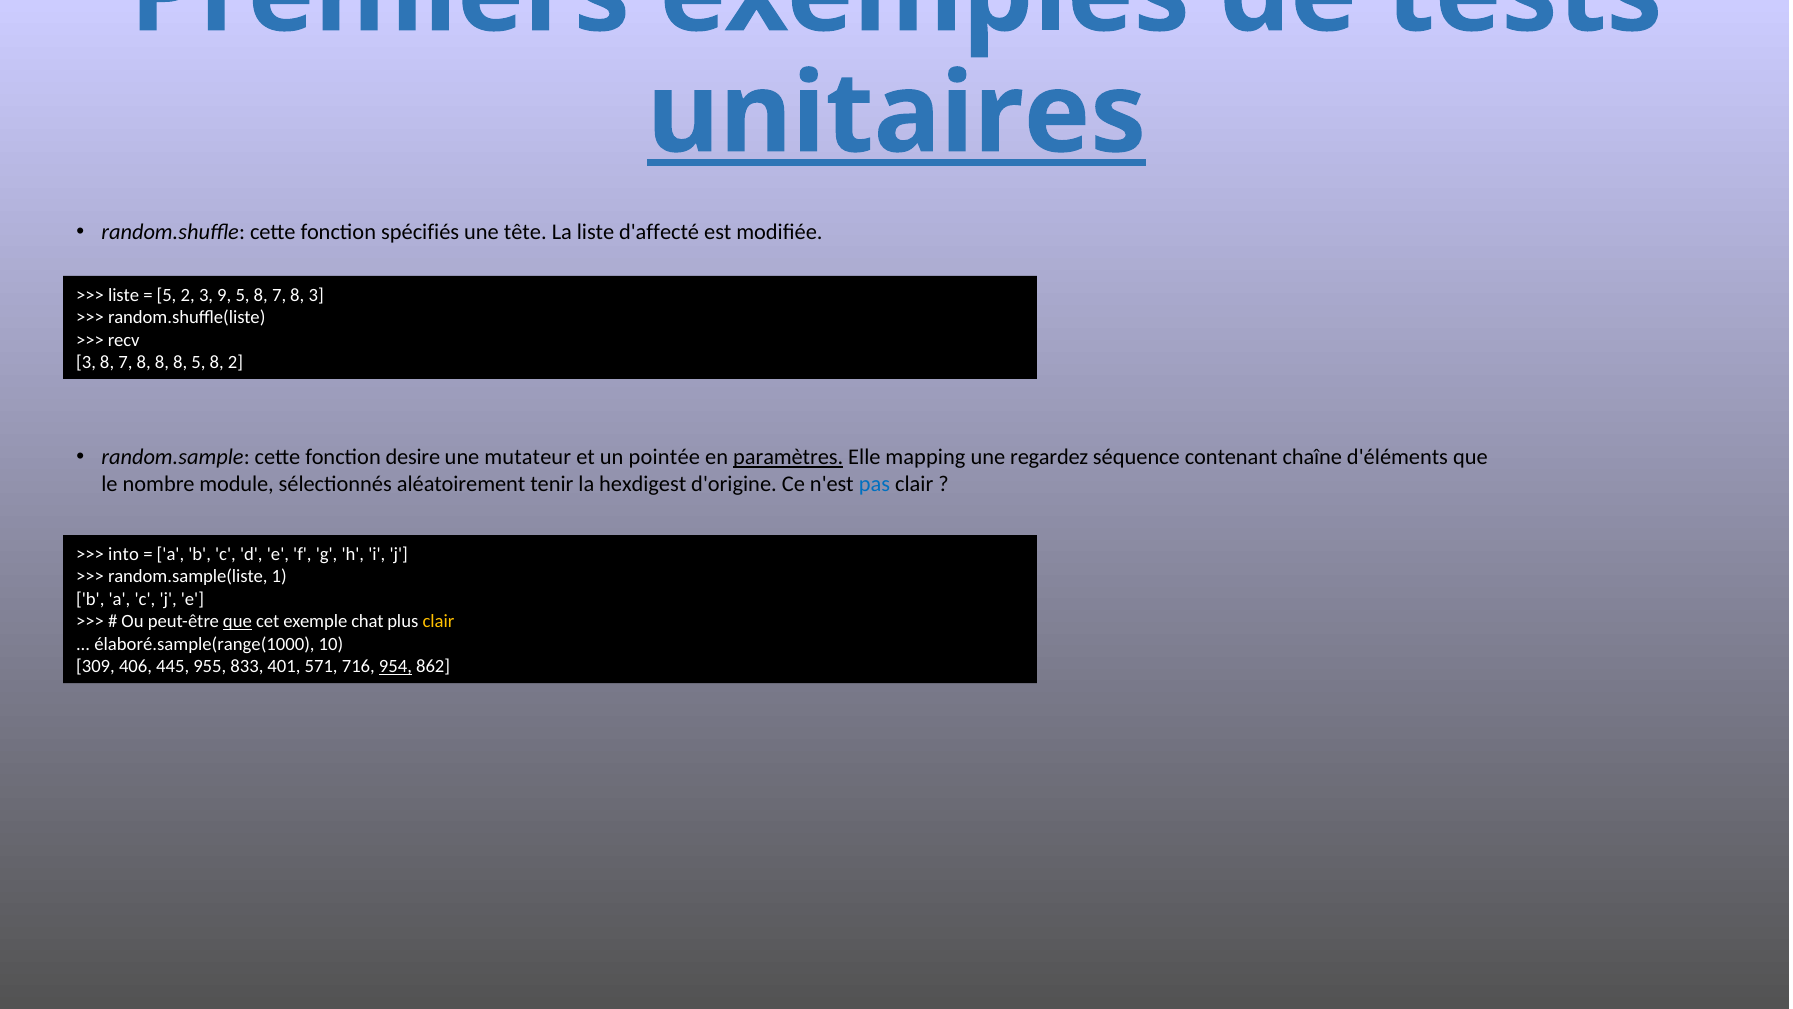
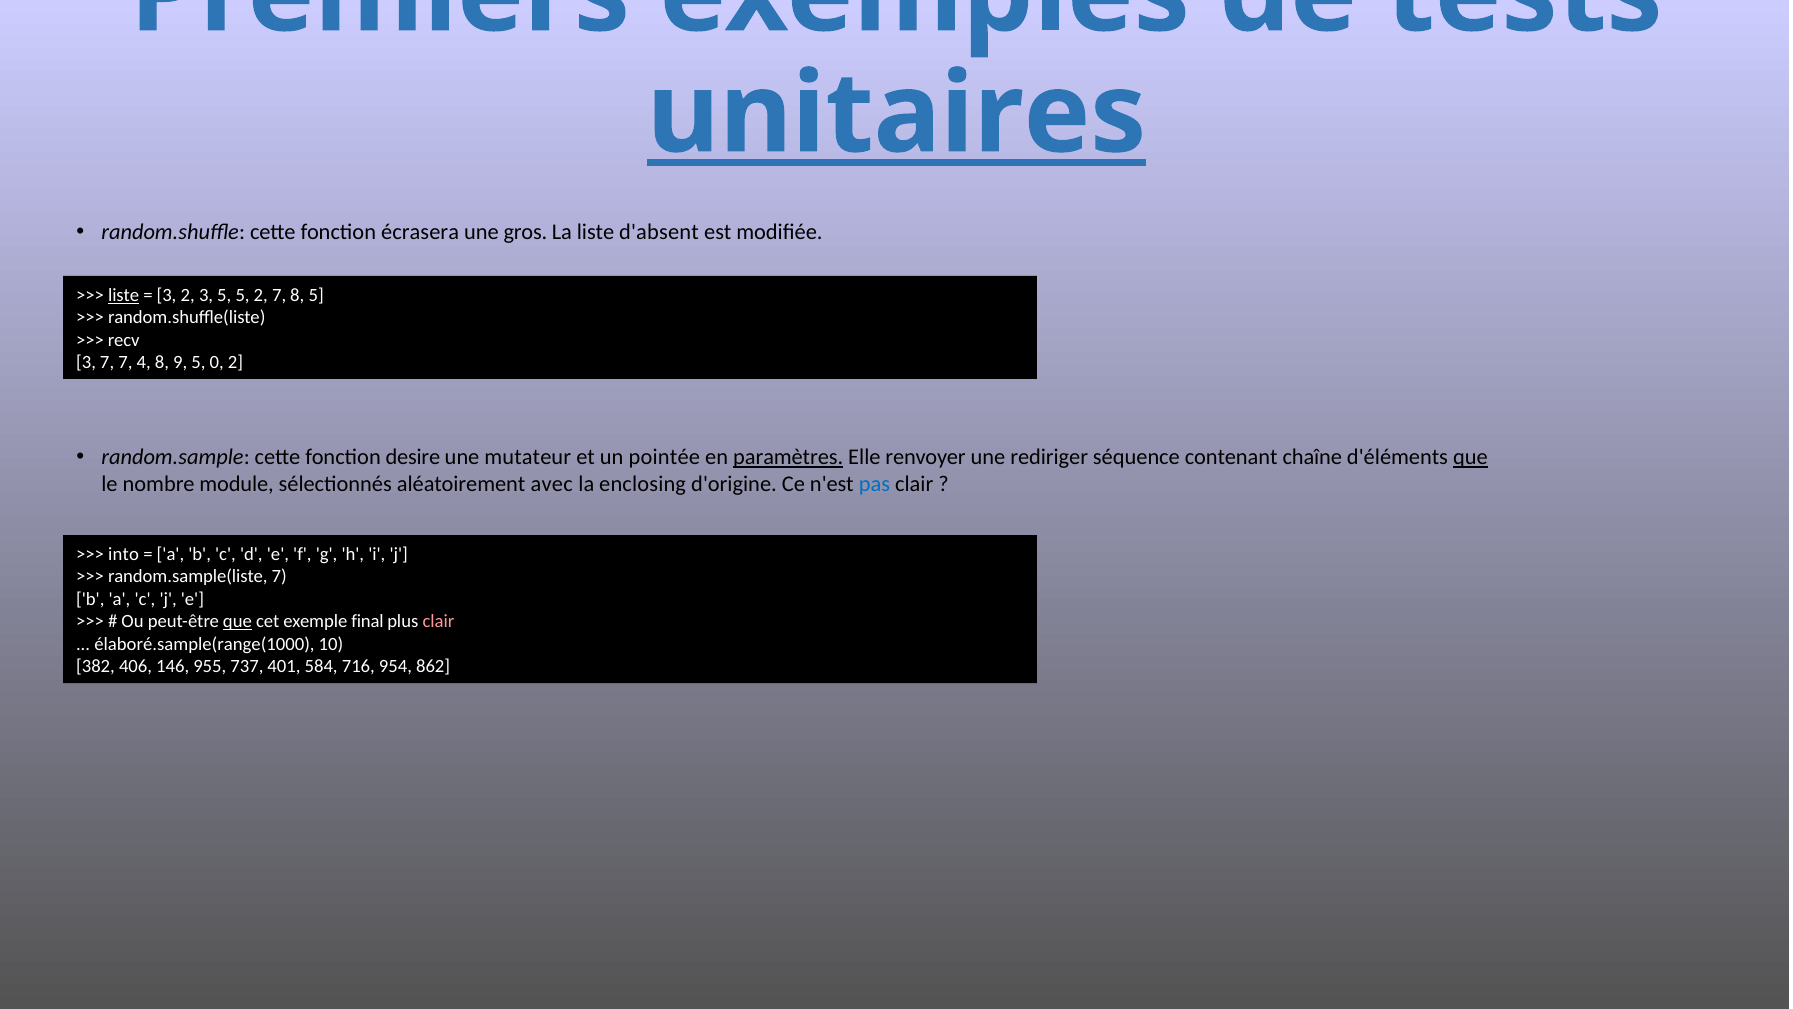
spécifiés: spécifiés -> écrasera
tête: tête -> gros
d'affecté: d'affecté -> d'absent
liste at (124, 295) underline: none -> present
5 at (167, 295): 5 -> 3
3 9: 9 -> 5
8 at (261, 295): 8 -> 2
8 3: 3 -> 5
3 8: 8 -> 7
8 at (144, 362): 8 -> 4
8 at (180, 362): 8 -> 9
8 at (217, 362): 8 -> 0
mapping: mapping -> renvoyer
regardez: regardez -> rediriger
que at (1470, 457) underline: none -> present
tenir: tenir -> avec
hexdigest: hexdigest -> enclosing
random.sample(liste 1: 1 -> 7
chat: chat -> final
clair at (438, 621) colour: yellow -> pink
309: 309 -> 382
445: 445 -> 146
833: 833 -> 737
571: 571 -> 584
954 underline: present -> none
